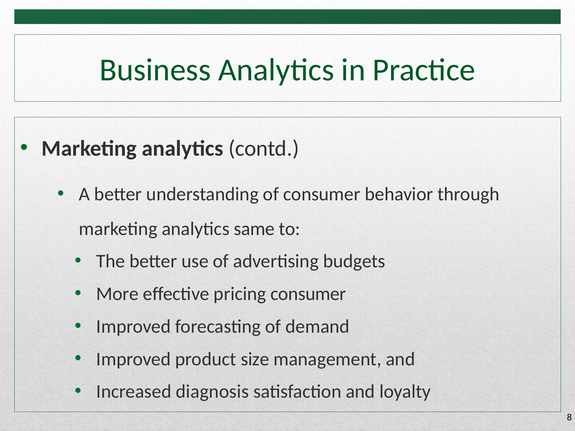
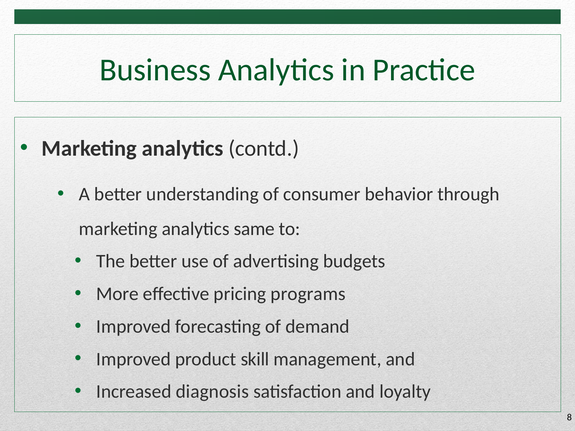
pricing consumer: consumer -> programs
size: size -> skill
